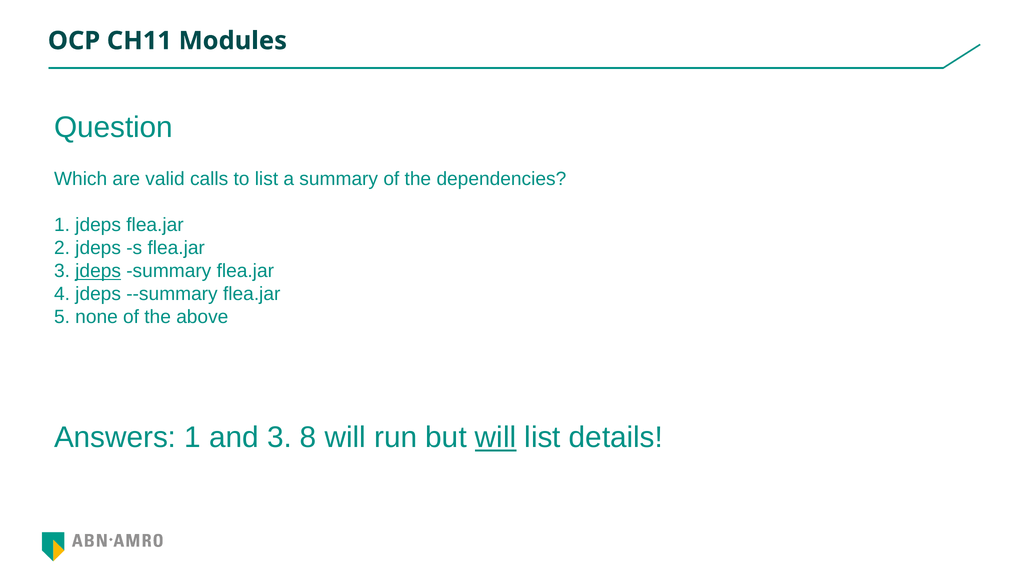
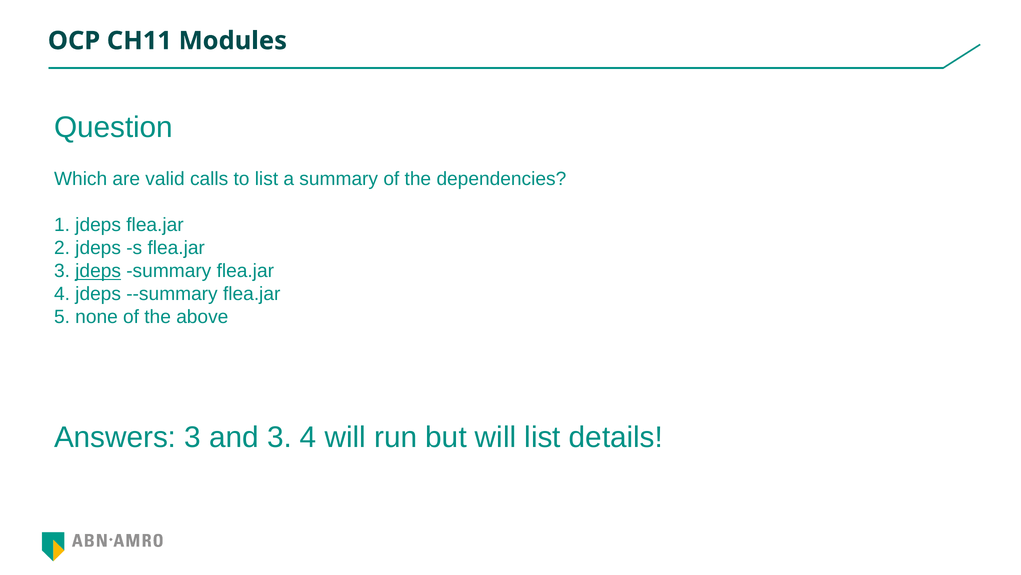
Answers 1: 1 -> 3
3 8: 8 -> 4
will at (496, 437) underline: present -> none
